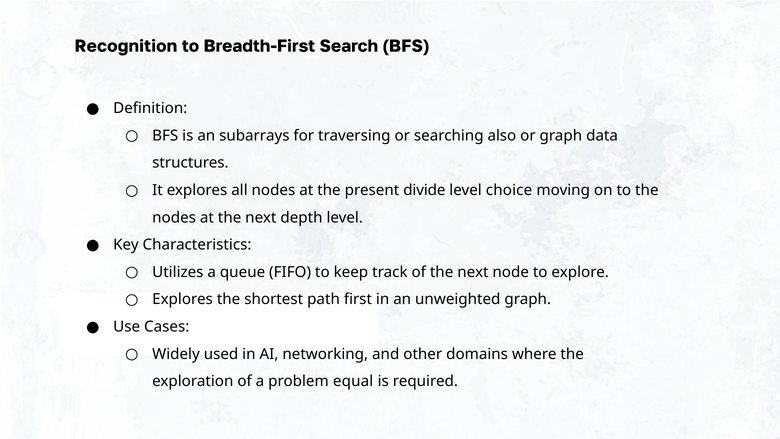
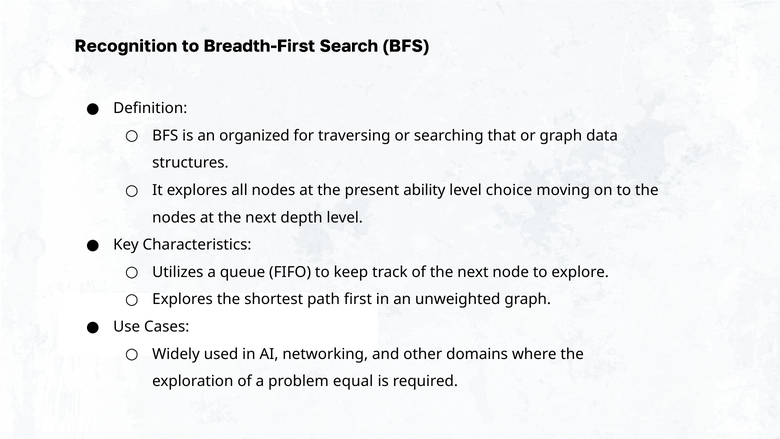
subarrays: subarrays -> organized
also: also -> that
divide: divide -> ability
